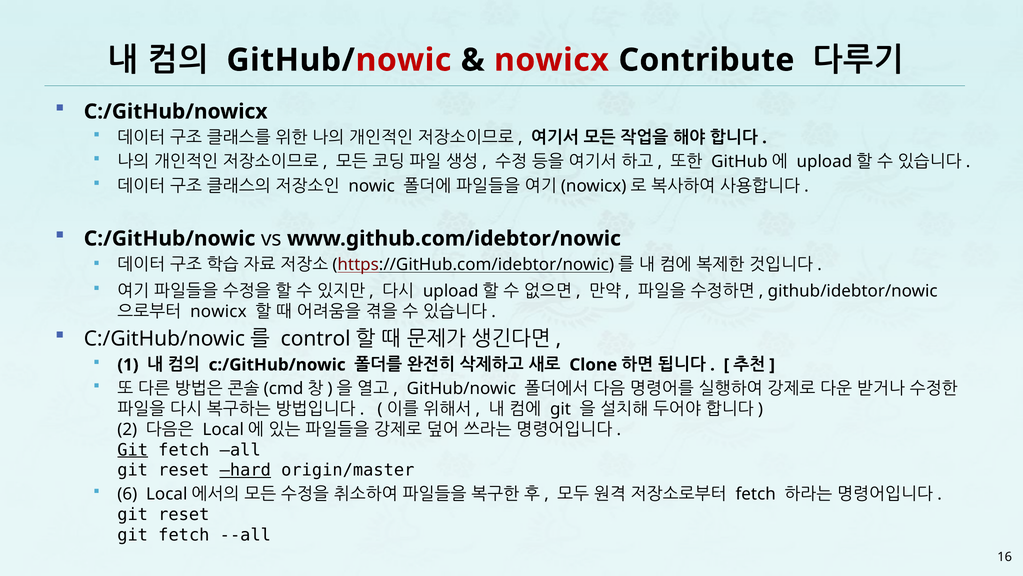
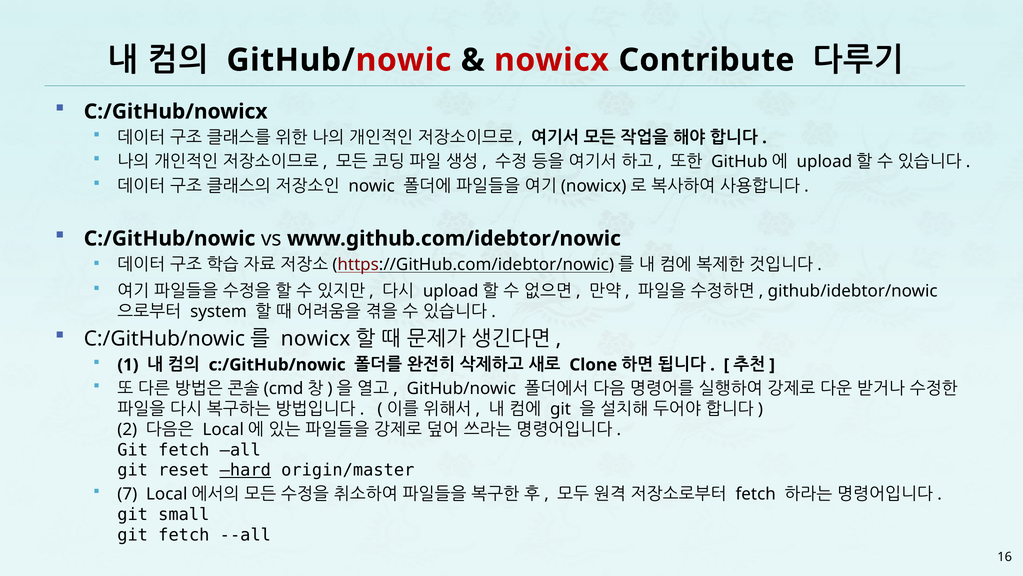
nowicx at (218, 311): nowicx -> system
control at (316, 339): control -> nowicx
Git at (133, 449) underline: present -> none
6: 6 -> 7
reset at (184, 514): reset -> small
